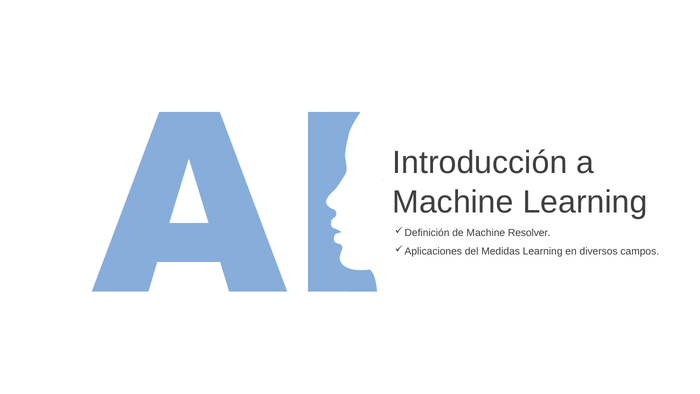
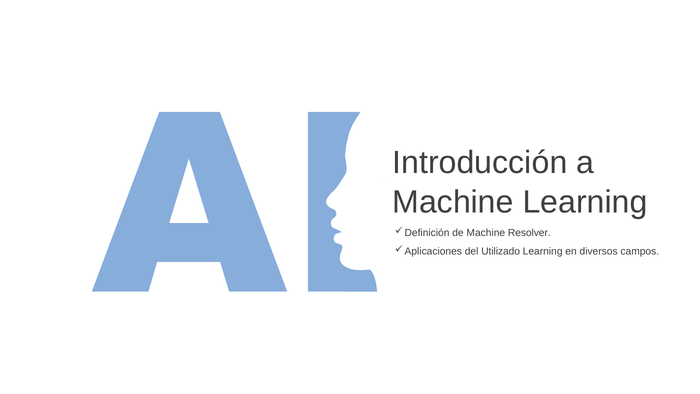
Medidas: Medidas -> Utilizado
